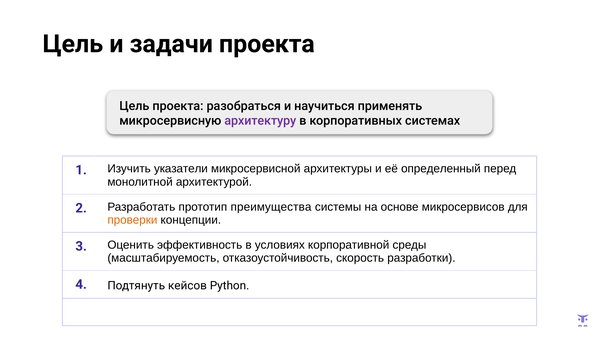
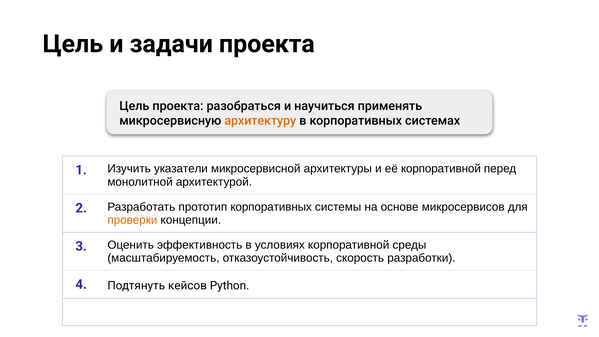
архитектуру colour: purple -> orange
её определенный: определенный -> корпоративной
прототип преимущества: преимущества -> корпоративных
